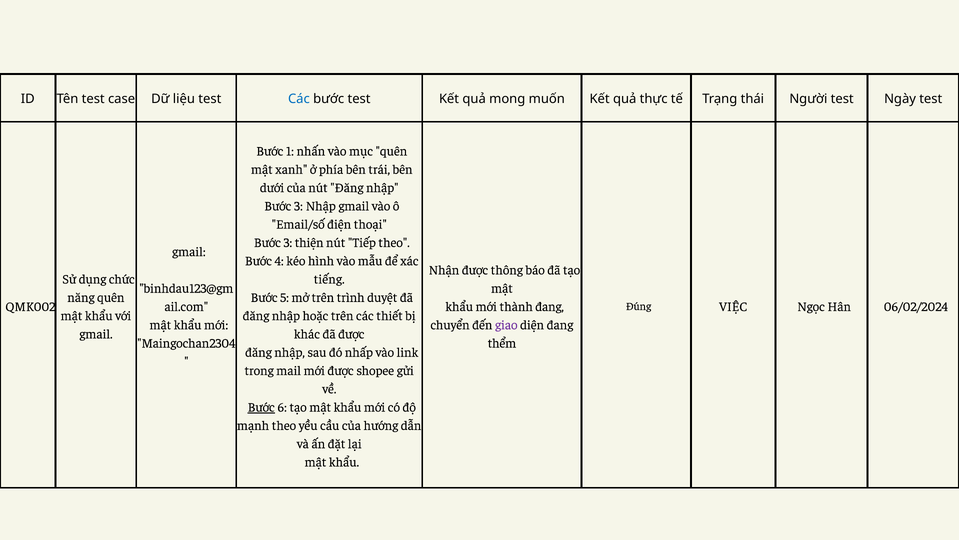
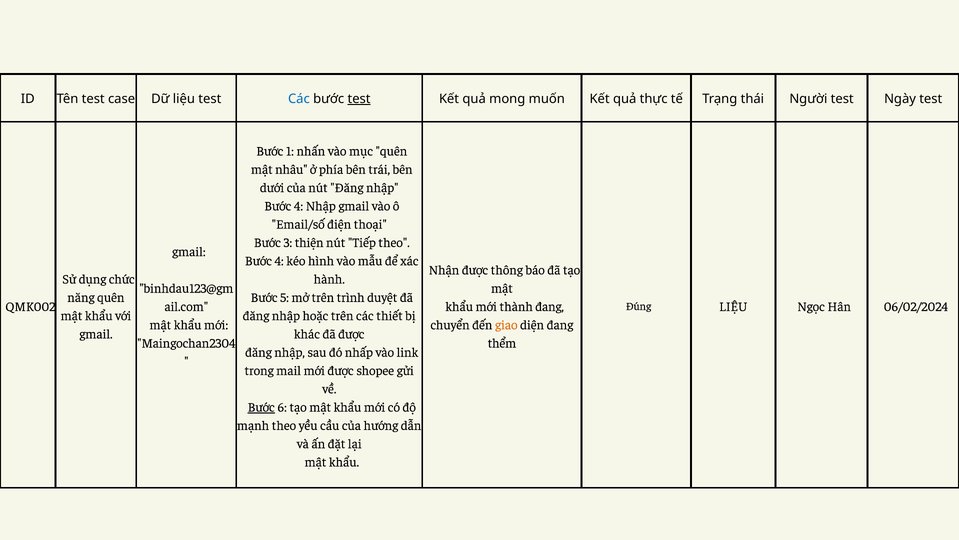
test at (359, 99) underline: none -> present
xanh: xanh -> nhâu
3 at (298, 206): 3 -> 4
tiếng: tiếng -> hành
VIỆC: VIỆC -> LIỆU
giao colour: purple -> orange
